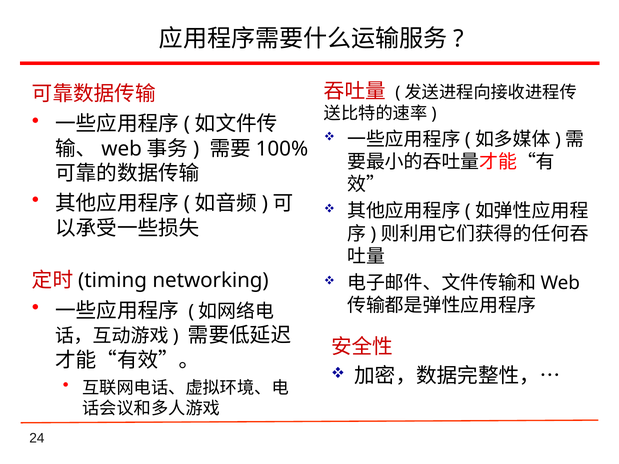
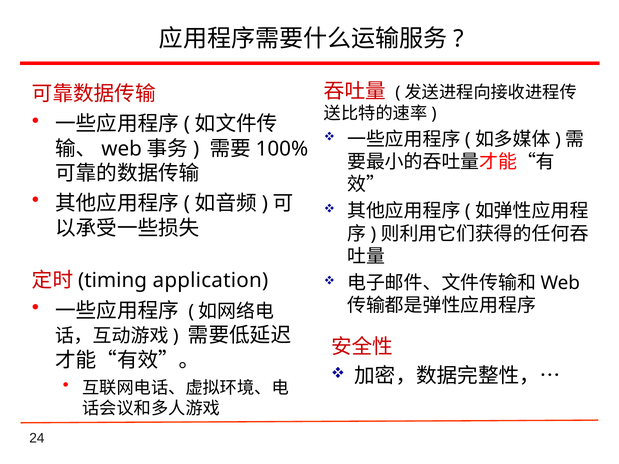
networking: networking -> application
